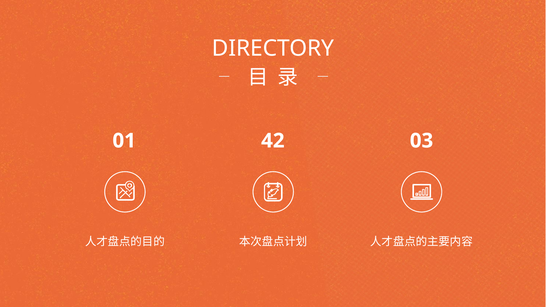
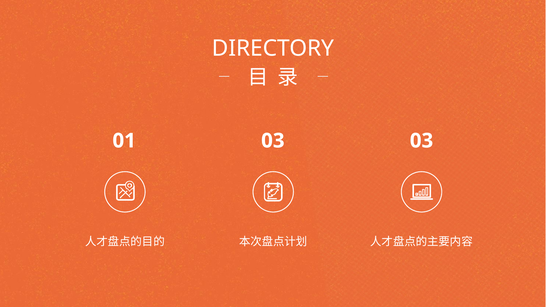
01 42: 42 -> 03
